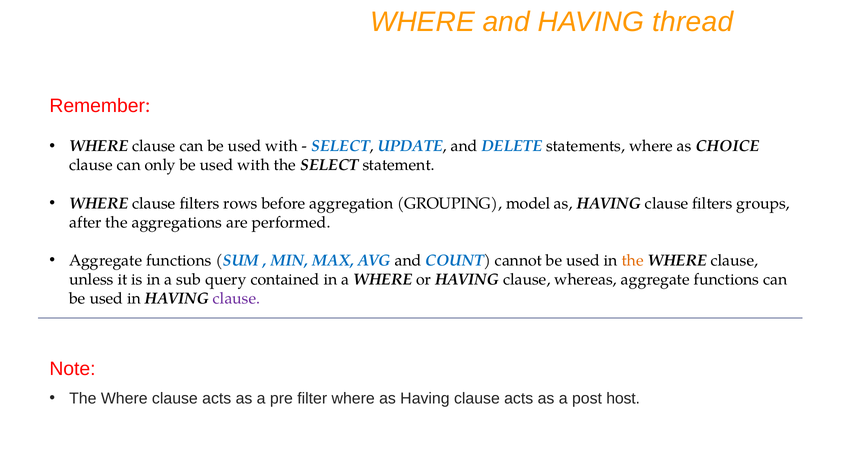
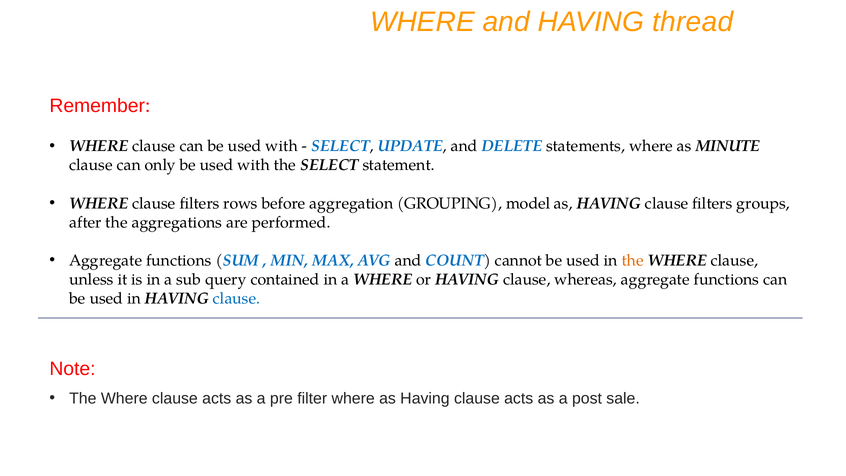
CHOICE: CHOICE -> MINUTE
clause at (237, 298) colour: purple -> blue
host: host -> sale
